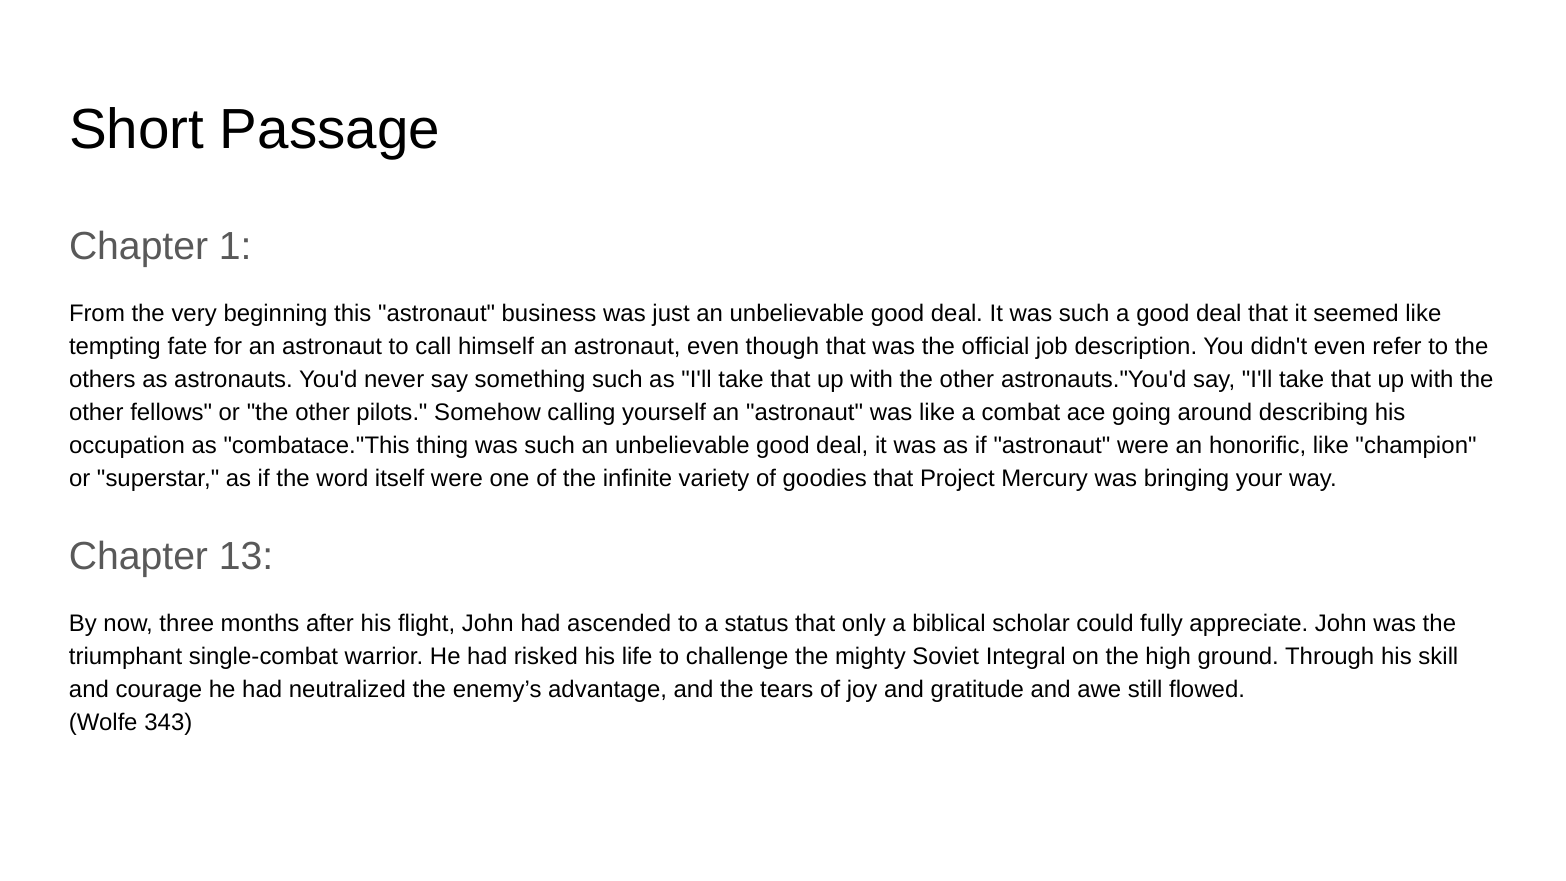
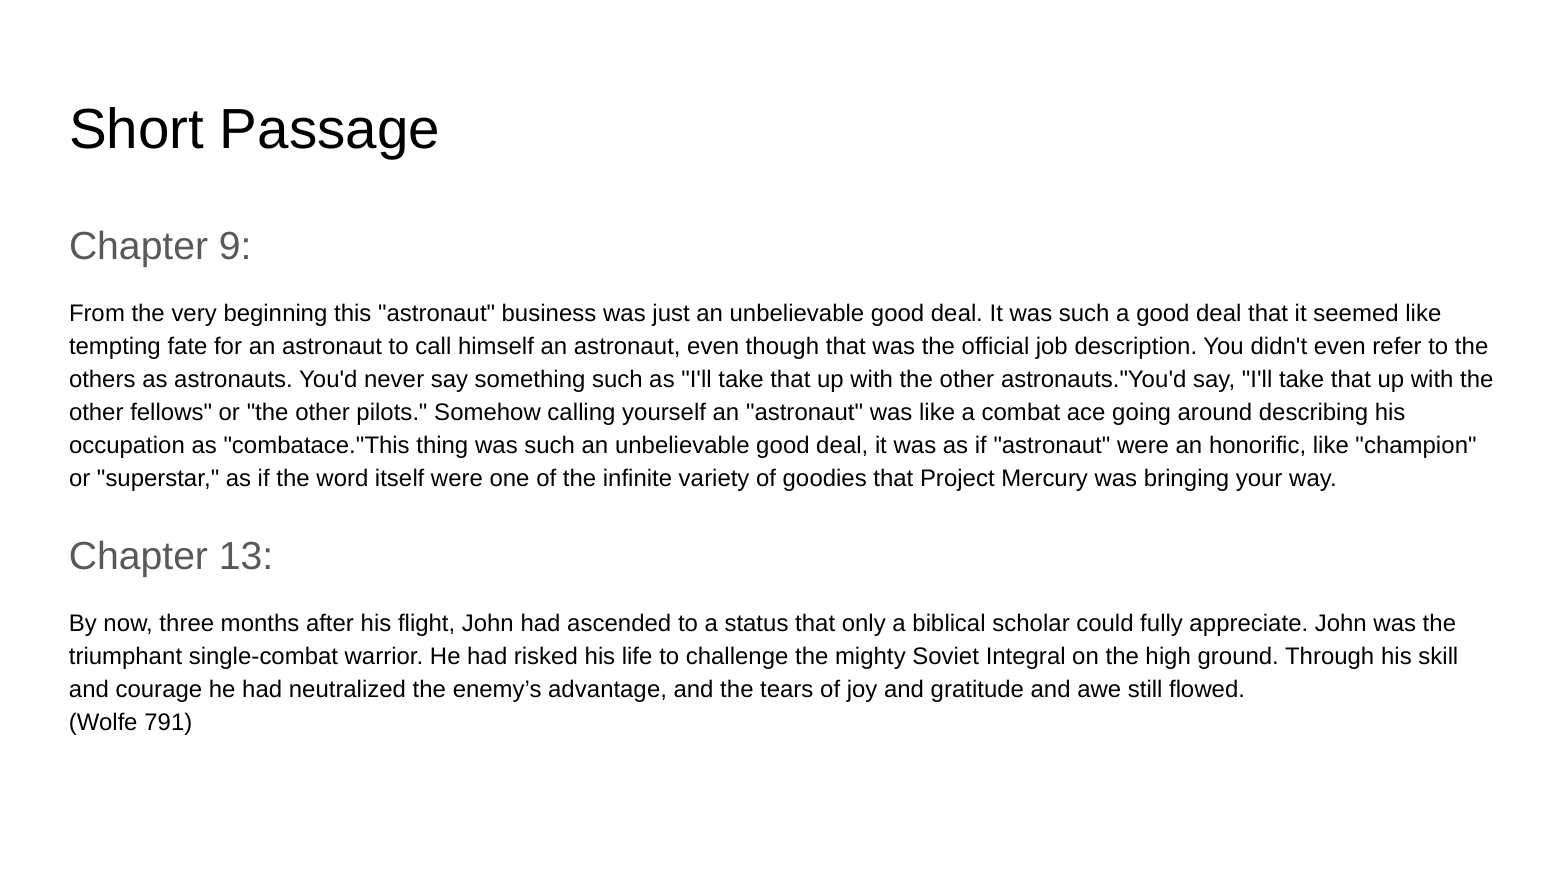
1: 1 -> 9
343: 343 -> 791
